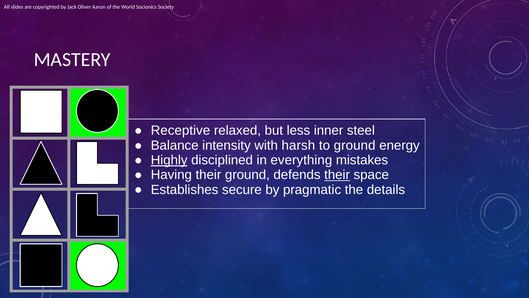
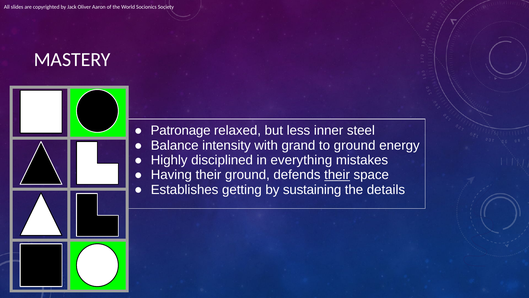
Receptive: Receptive -> Patronage
harsh: harsh -> grand
Highly underline: present -> none
secure: secure -> getting
pragmatic: pragmatic -> sustaining
